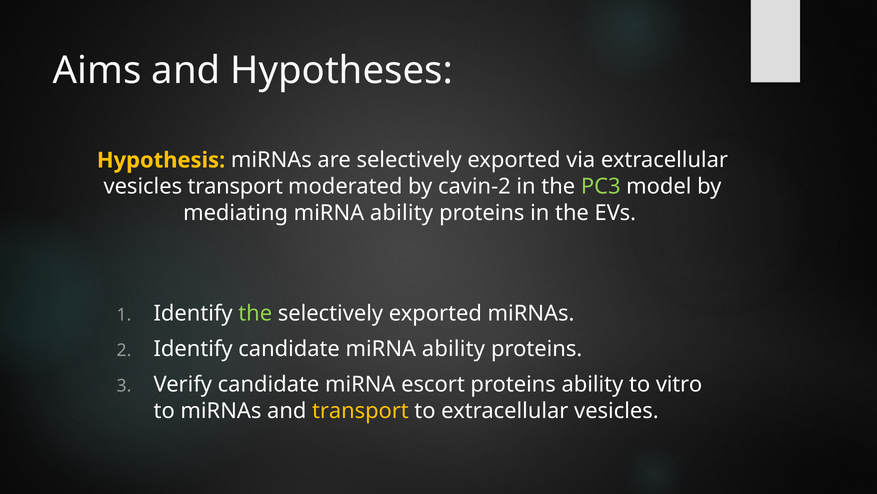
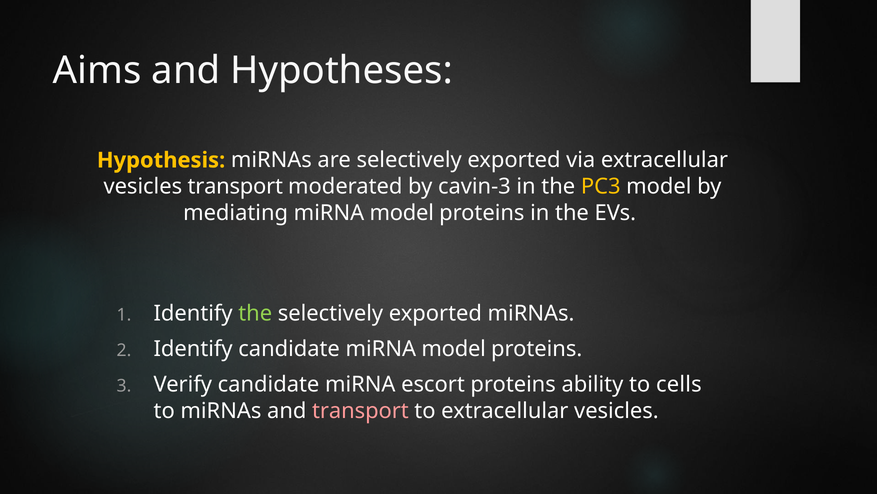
cavin-2: cavin-2 -> cavin-3
PC3 colour: light green -> yellow
mediating miRNA ability: ability -> model
candidate miRNA ability: ability -> model
vitro: vitro -> cells
transport at (360, 410) colour: yellow -> pink
